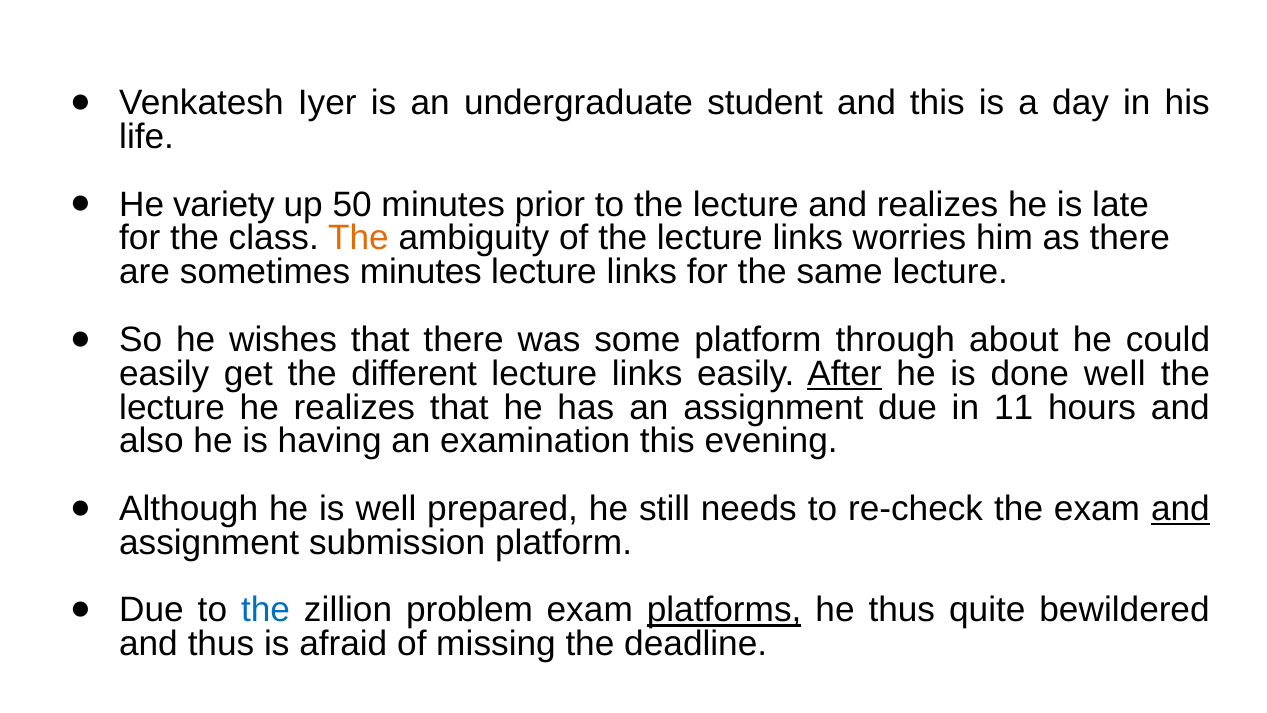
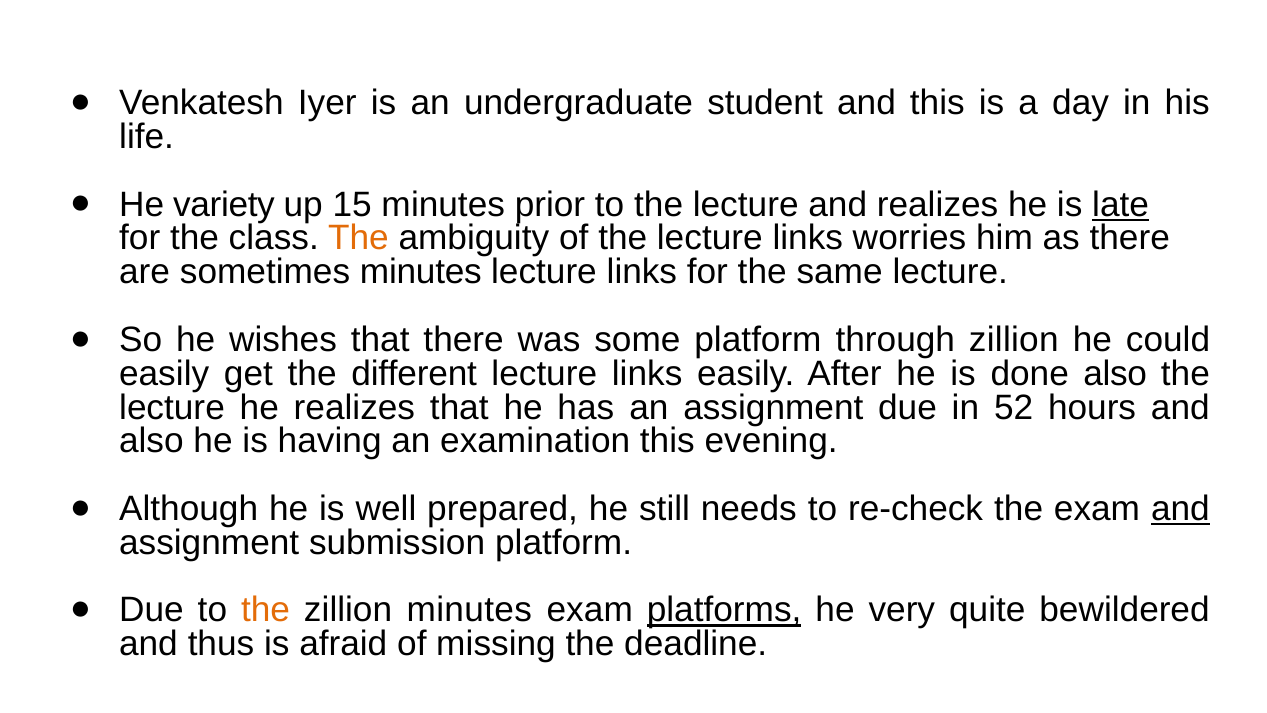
50: 50 -> 15
late underline: none -> present
through about: about -> zillion
After underline: present -> none
done well: well -> also
11: 11 -> 52
the at (266, 610) colour: blue -> orange
zillion problem: problem -> minutes
he thus: thus -> very
